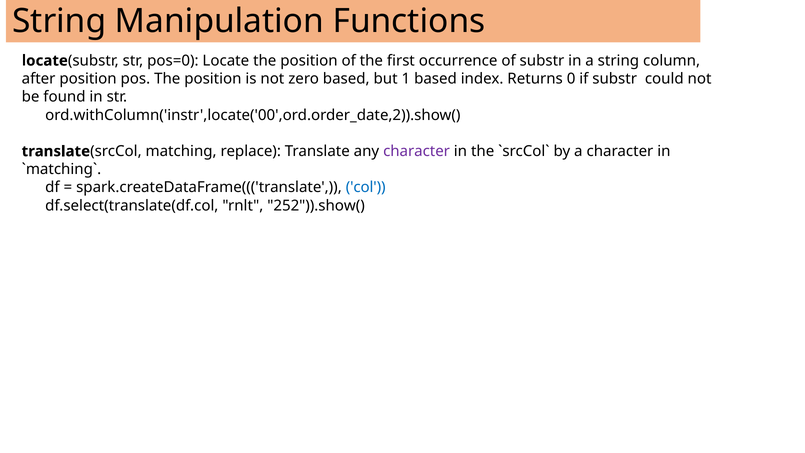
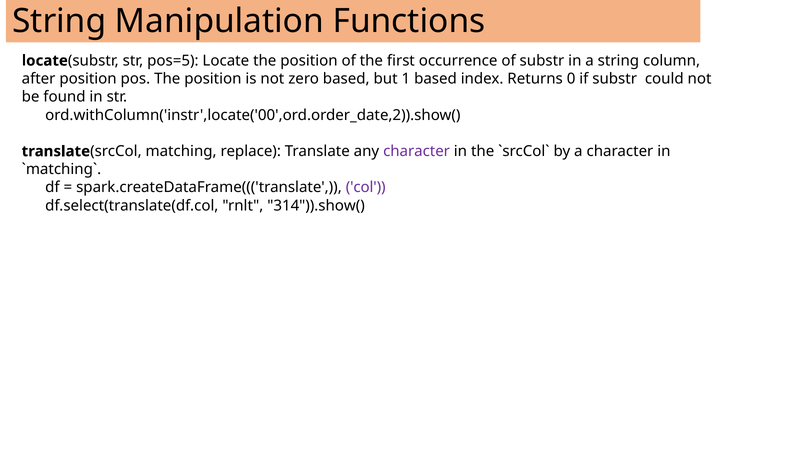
pos=0: pos=0 -> pos=5
col colour: blue -> purple
252")).show(: 252")).show( -> 314")).show(
